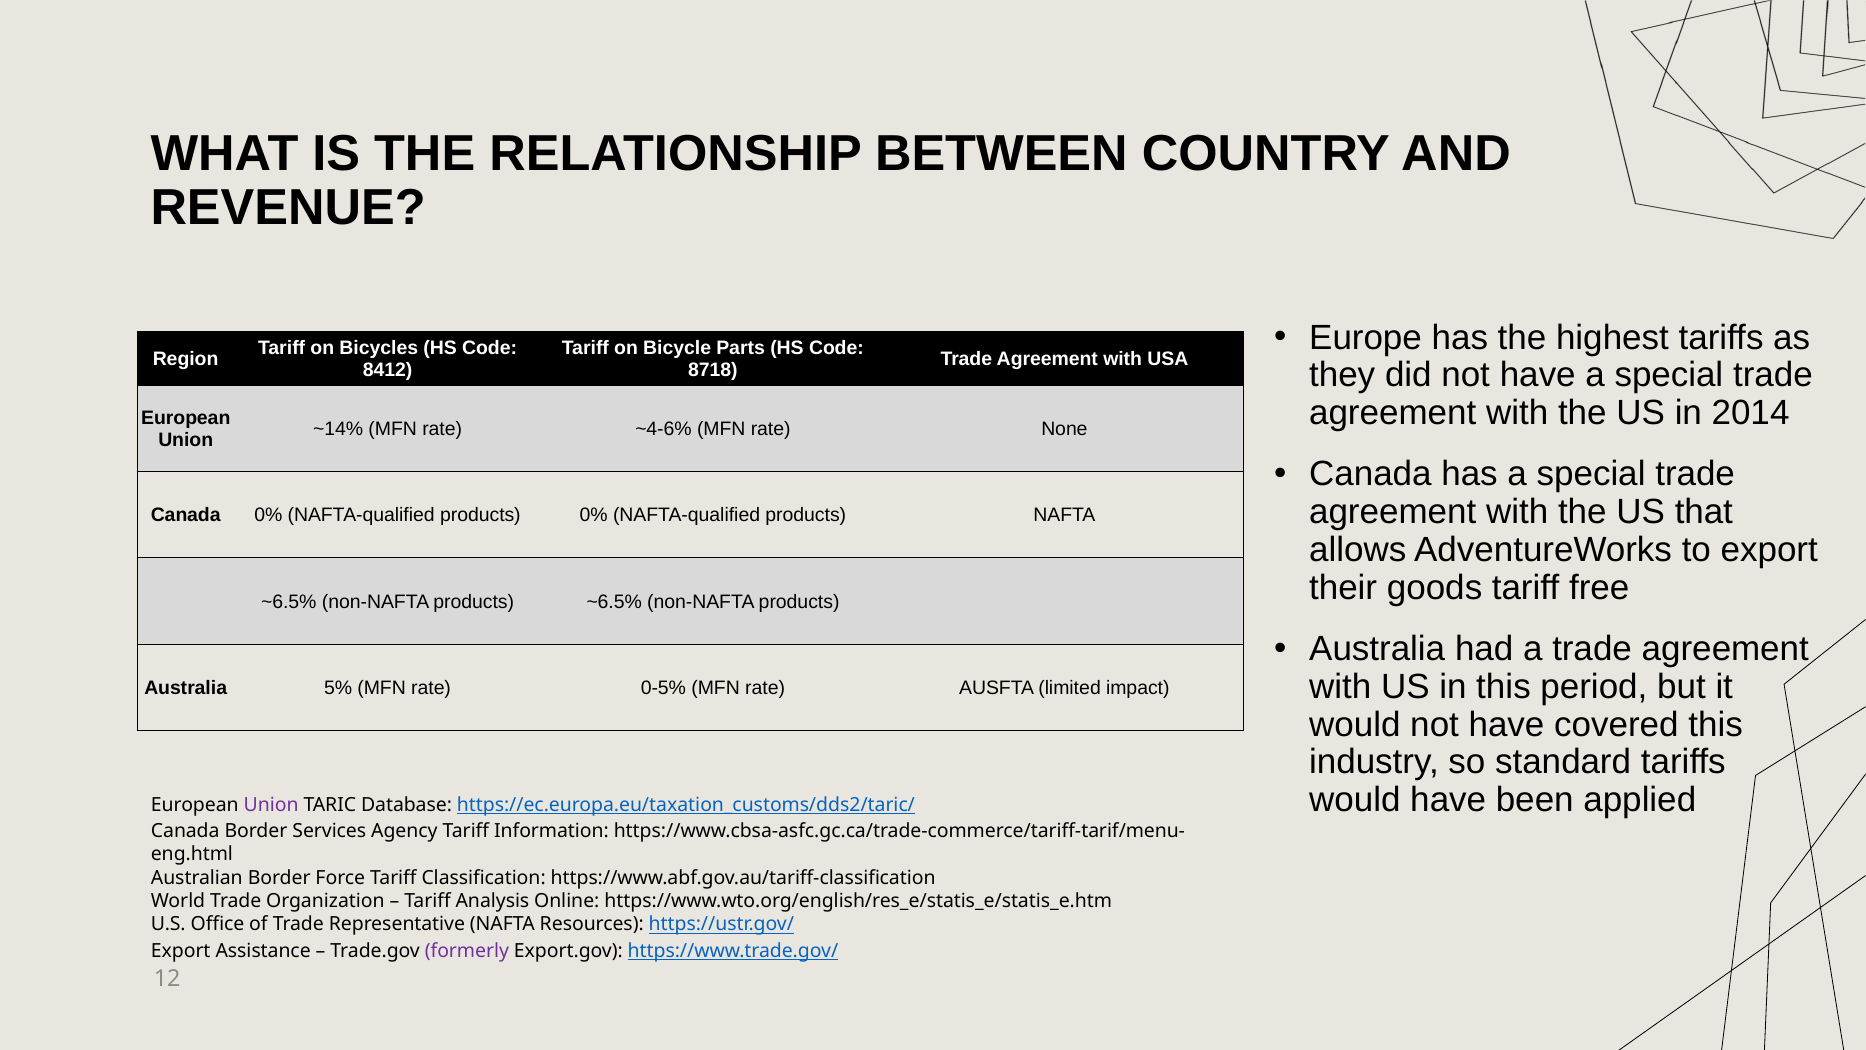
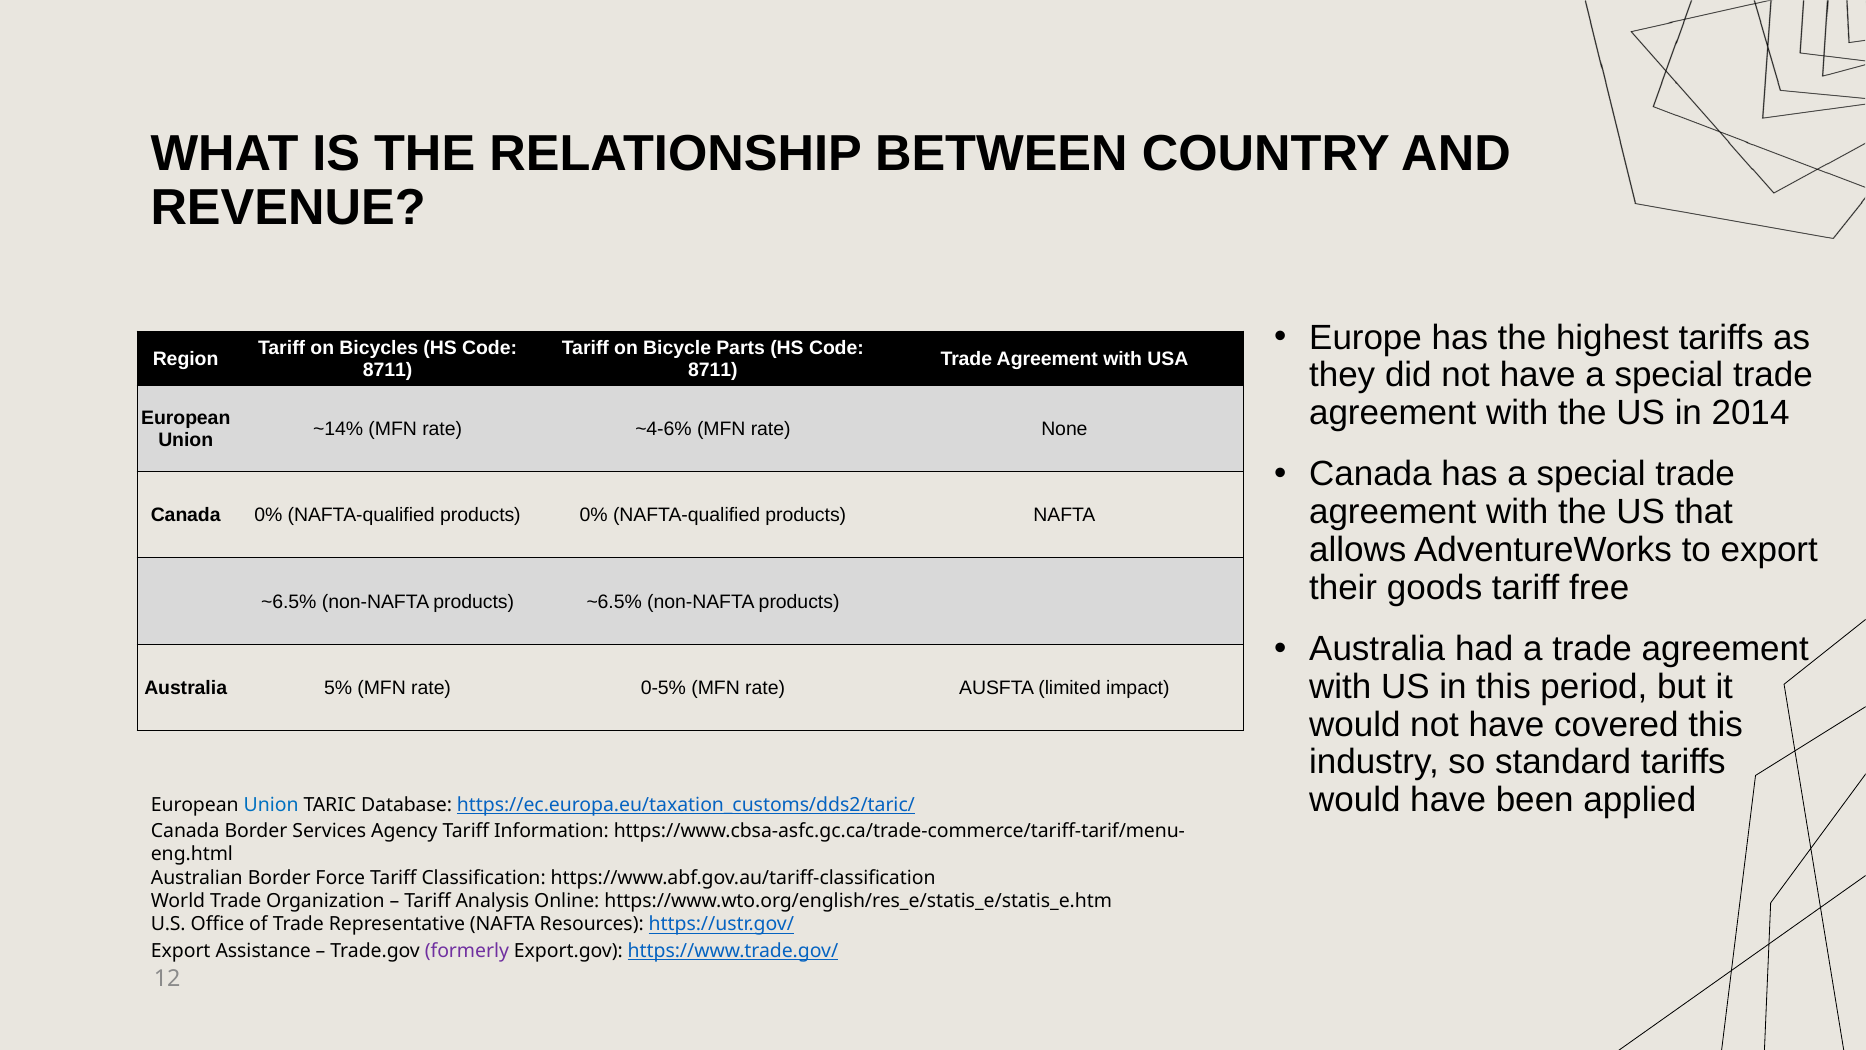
8412 at (388, 370): 8412 -> 8711
8718 at (713, 370): 8718 -> 8711
Union at (271, 804) colour: purple -> blue
